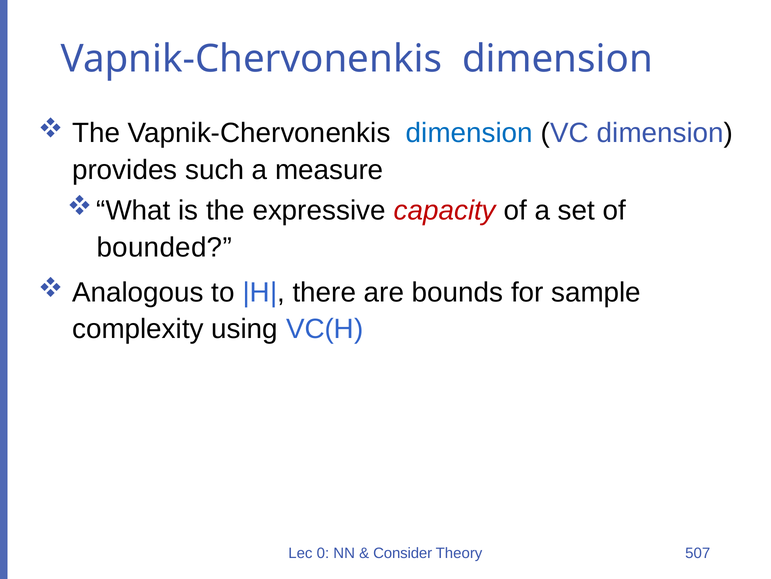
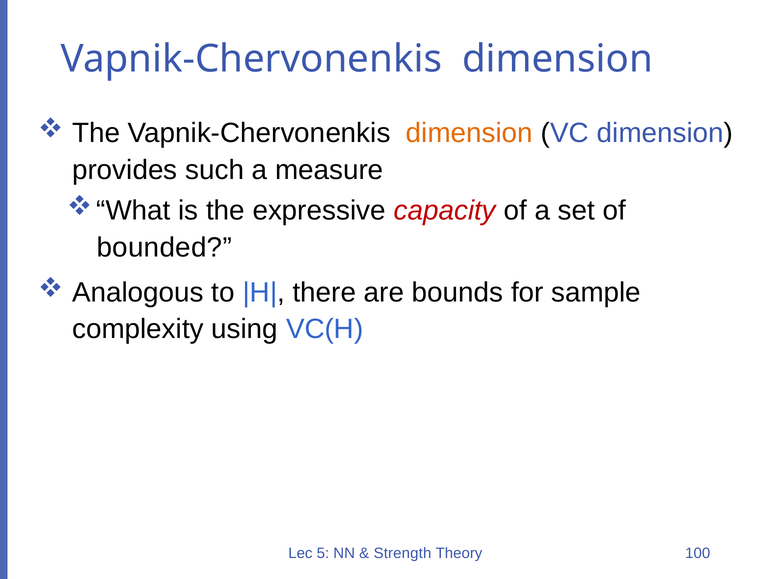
dimension at (469, 133) colour: blue -> orange
0: 0 -> 5
Consider: Consider -> Strength
507: 507 -> 100
